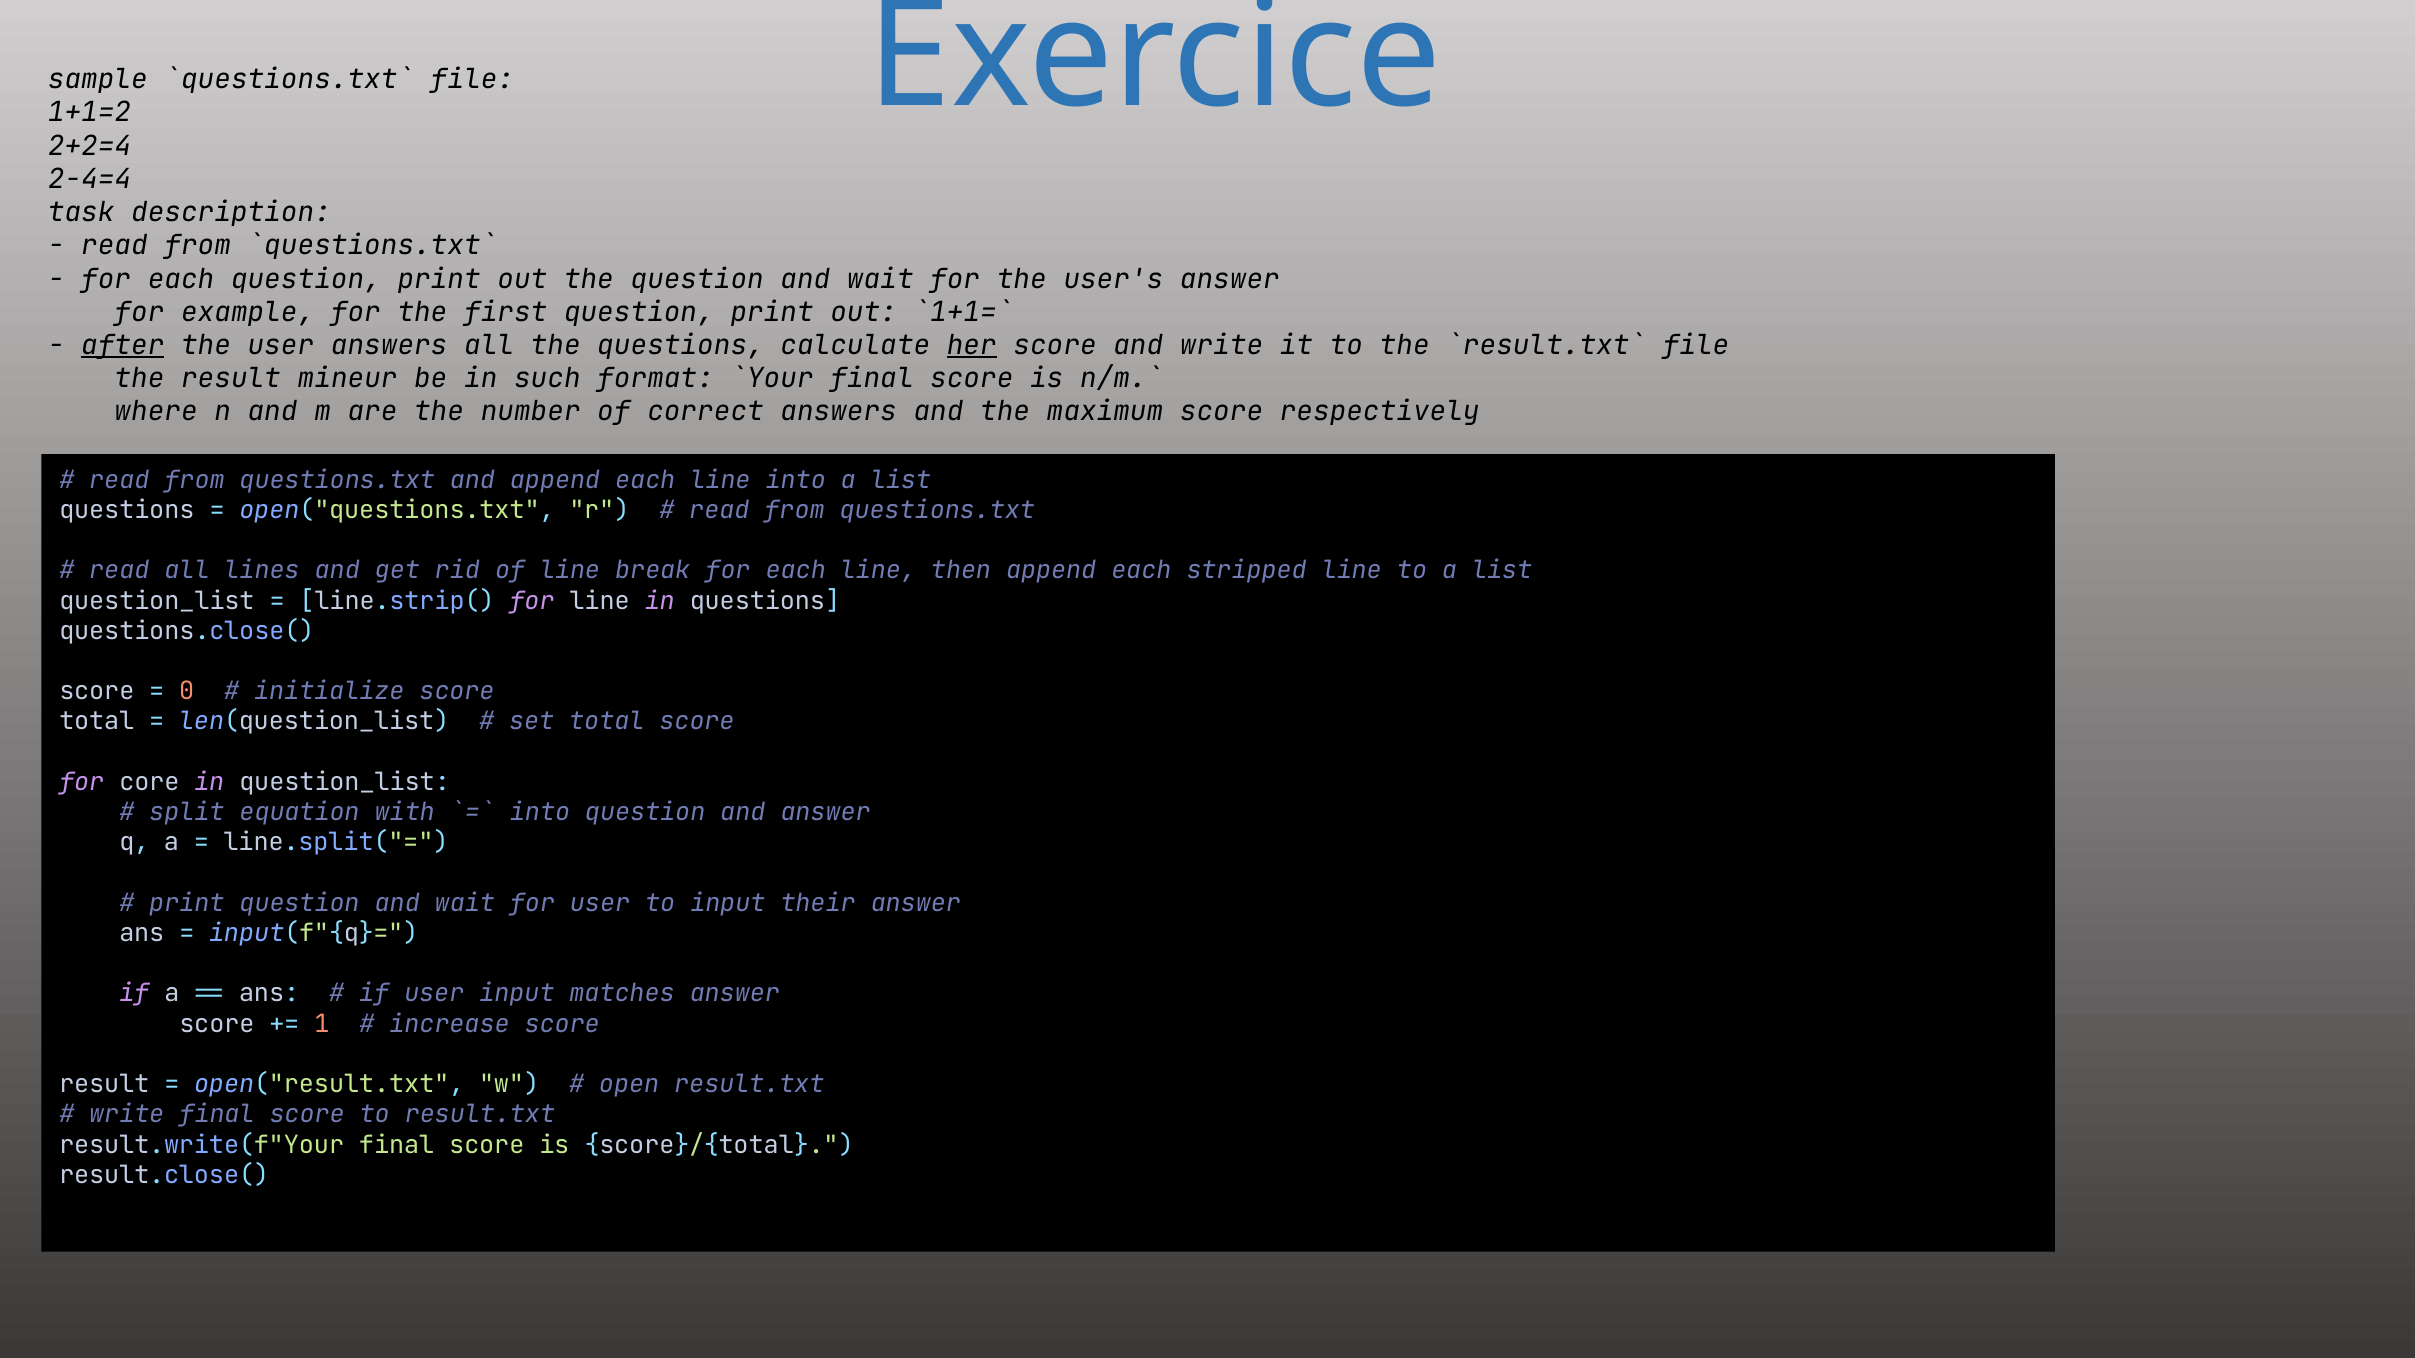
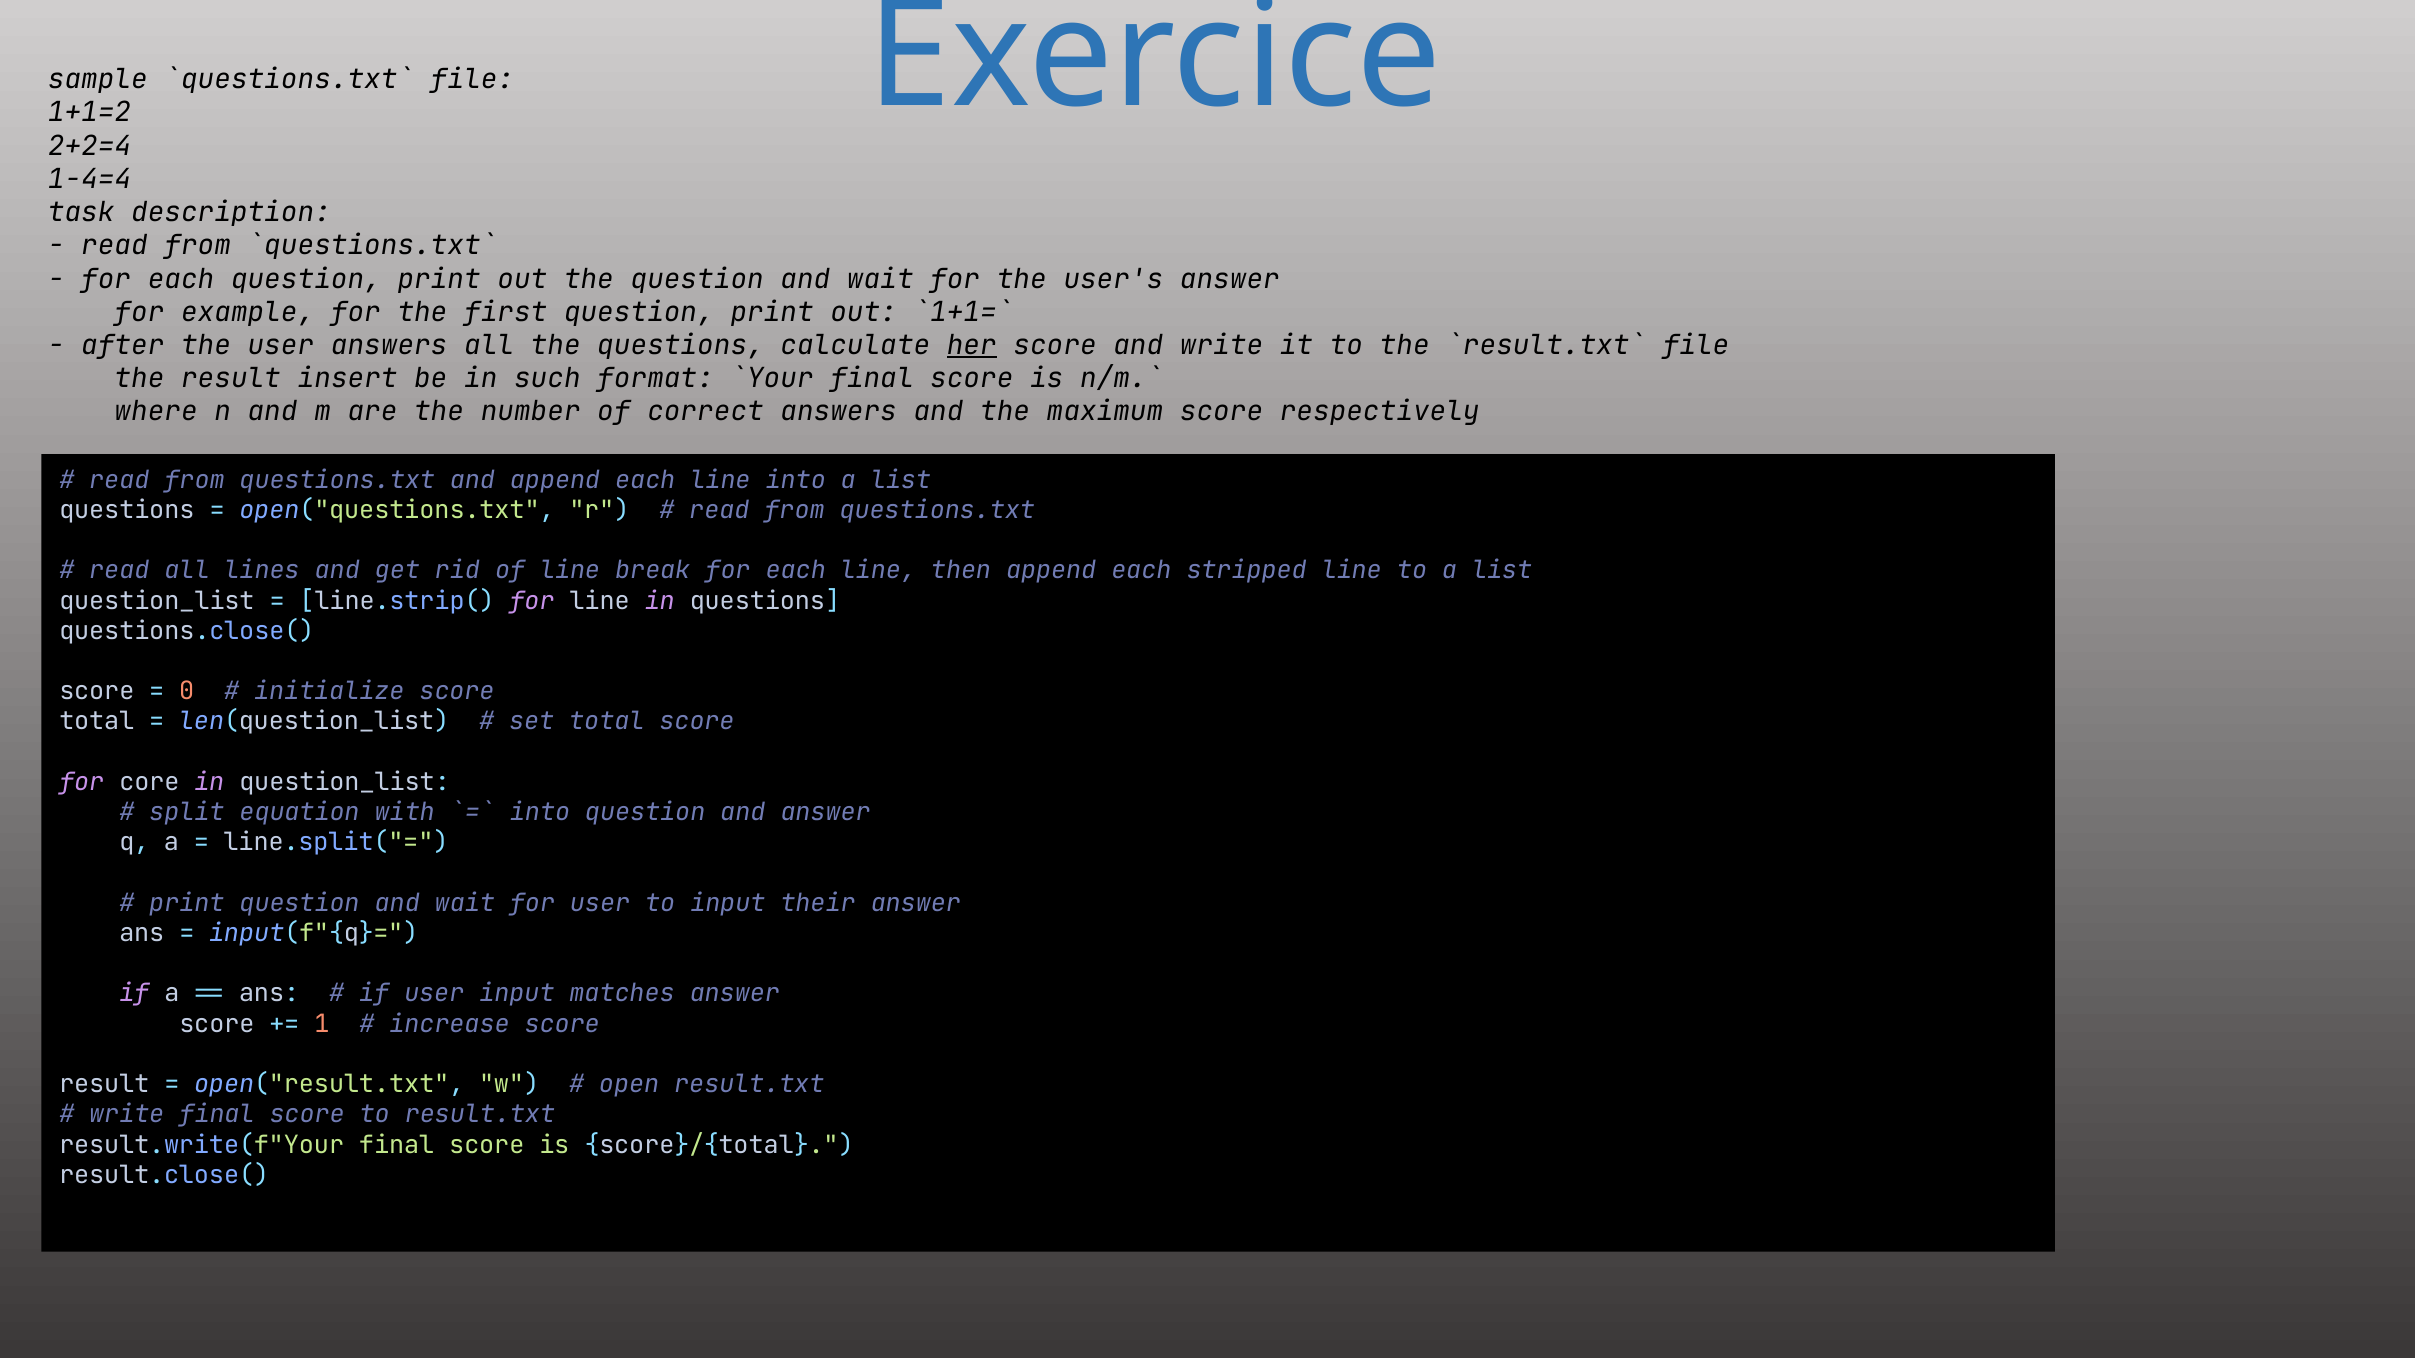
2-4=4: 2-4=4 -> 1-4=4
after underline: present -> none
mineur: mineur -> insert
